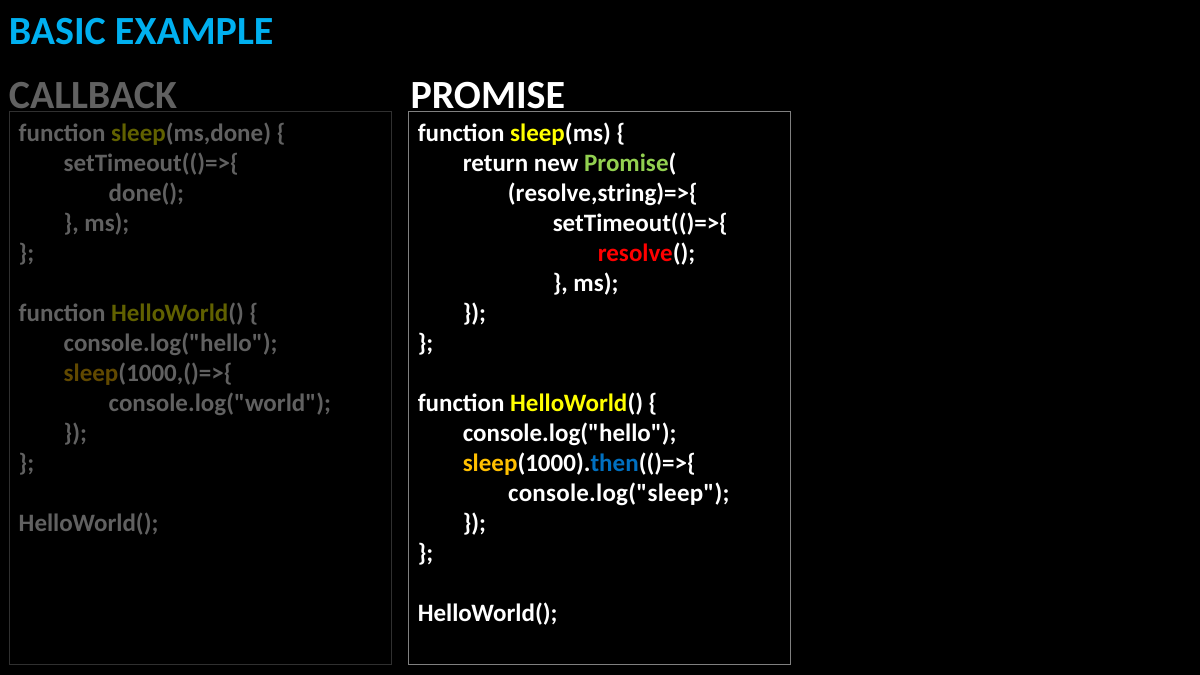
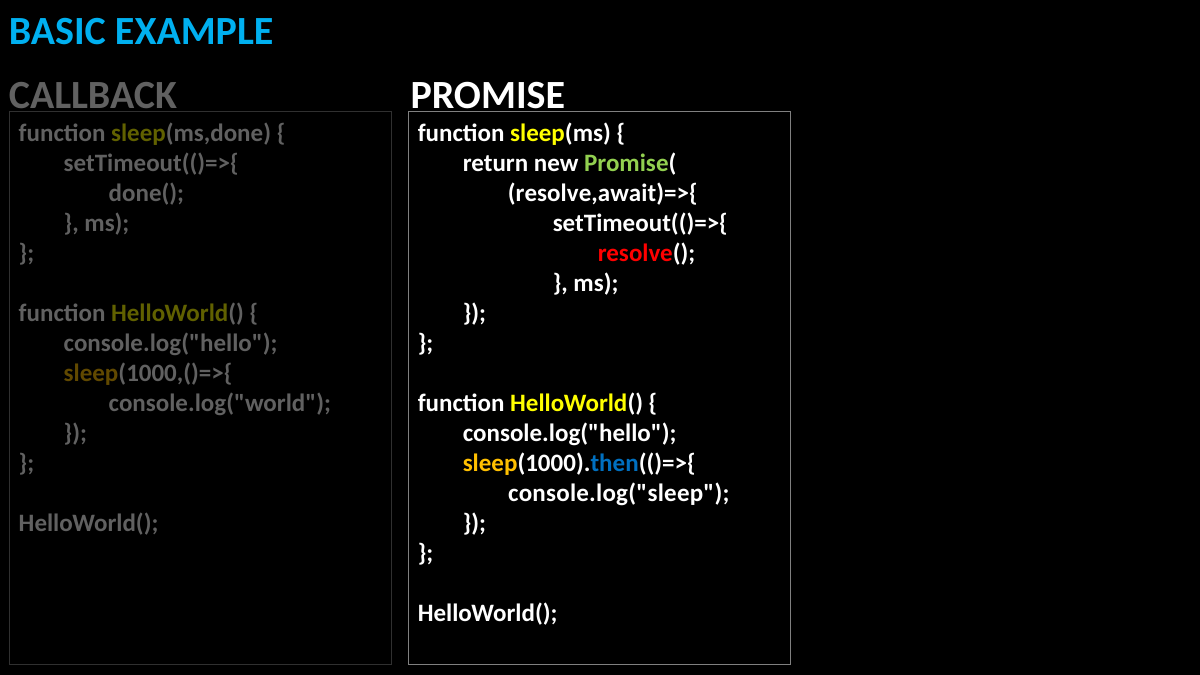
resolve,string)=>{: resolve,string)=>{ -> resolve,await)=>{
